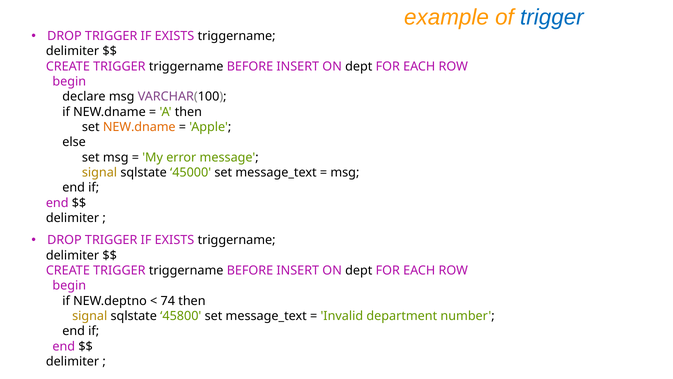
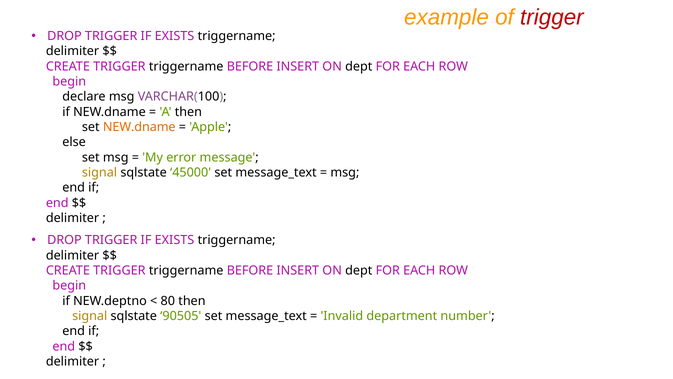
trigger at (552, 18) colour: blue -> red
74: 74 -> 80
45800: 45800 -> 90505
